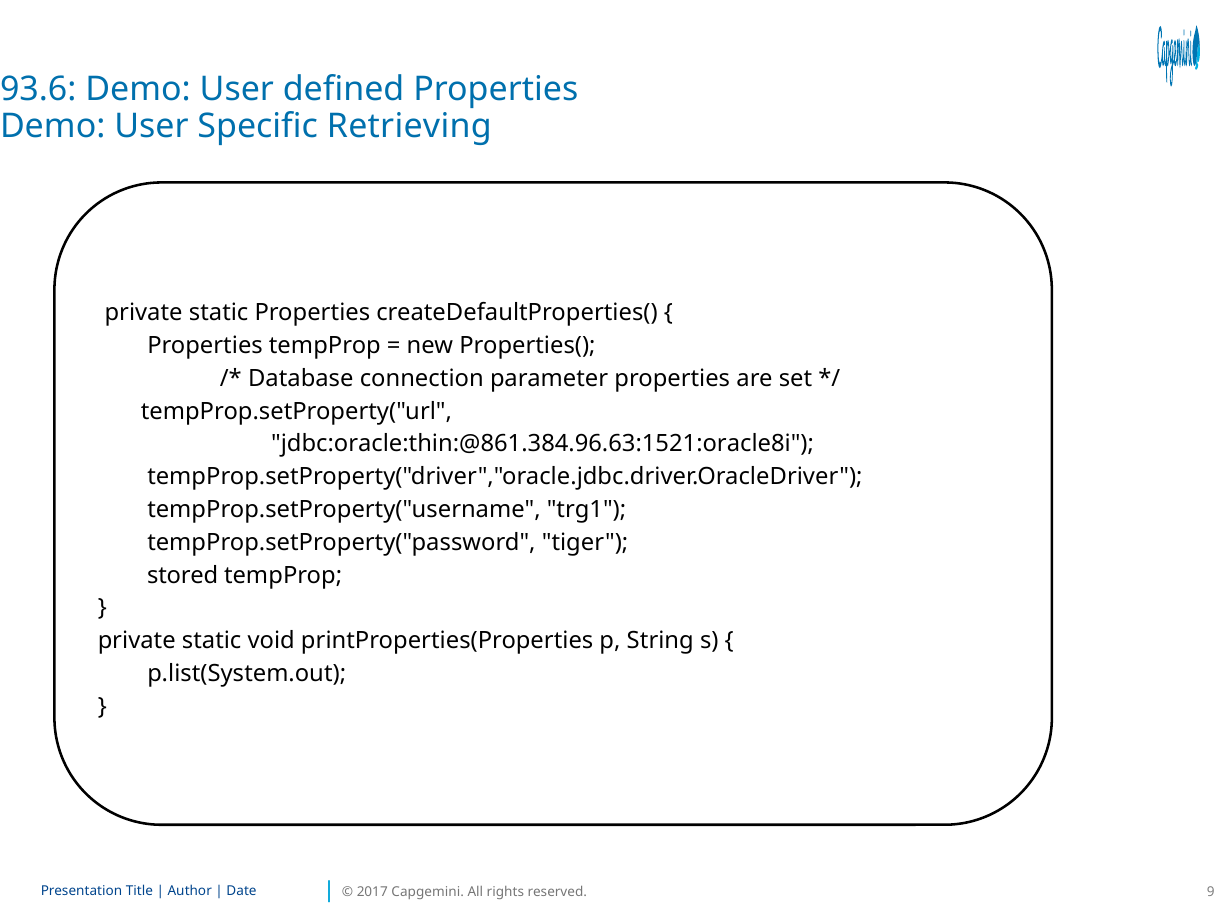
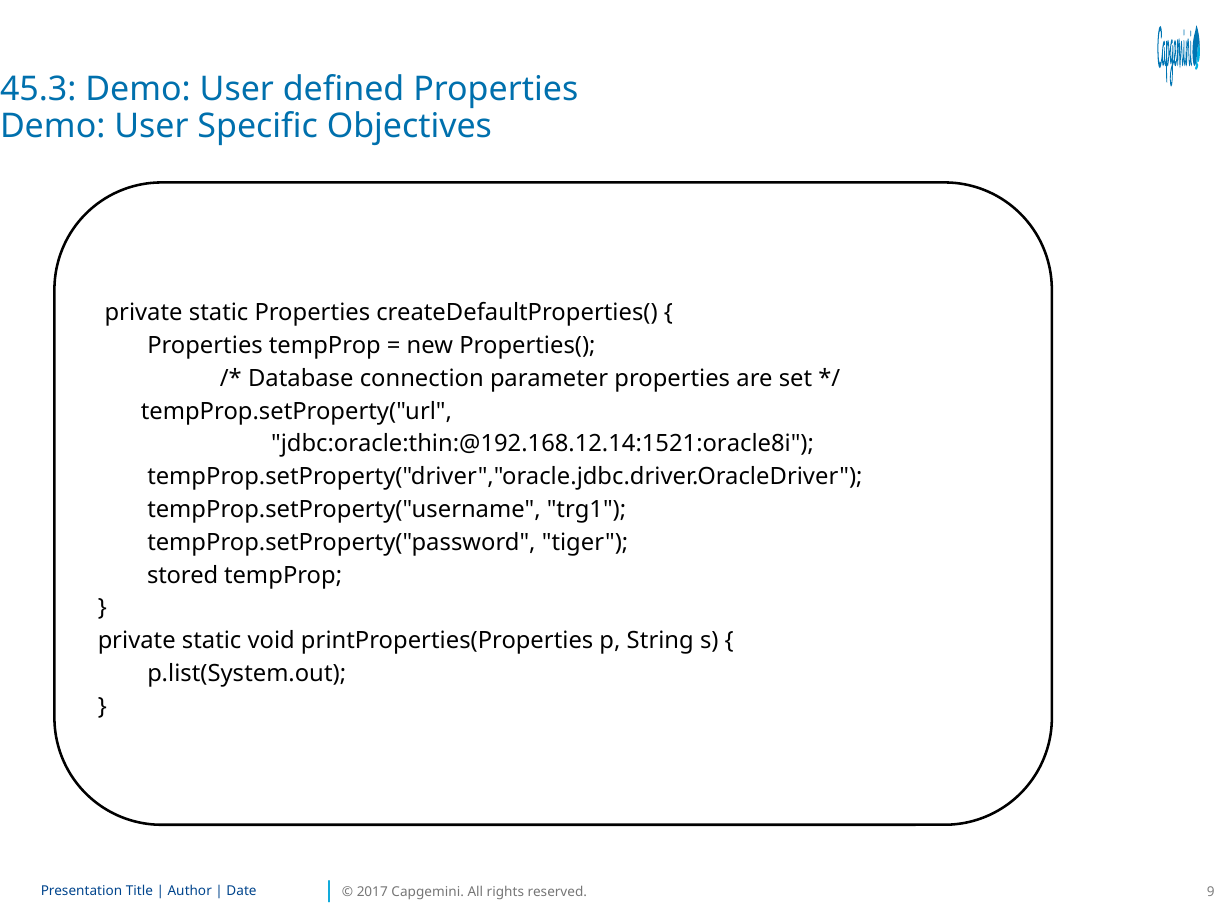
93.6: 93.6 -> 45.3
Retrieving: Retrieving -> Objectives
jdbc:oracle:thin:@861.384.96.63:1521:oracle8i: jdbc:oracle:thin:@861.384.96.63:1521:oracle8i -> jdbc:oracle:thin:@192.168.12.14:1521:oracle8i
